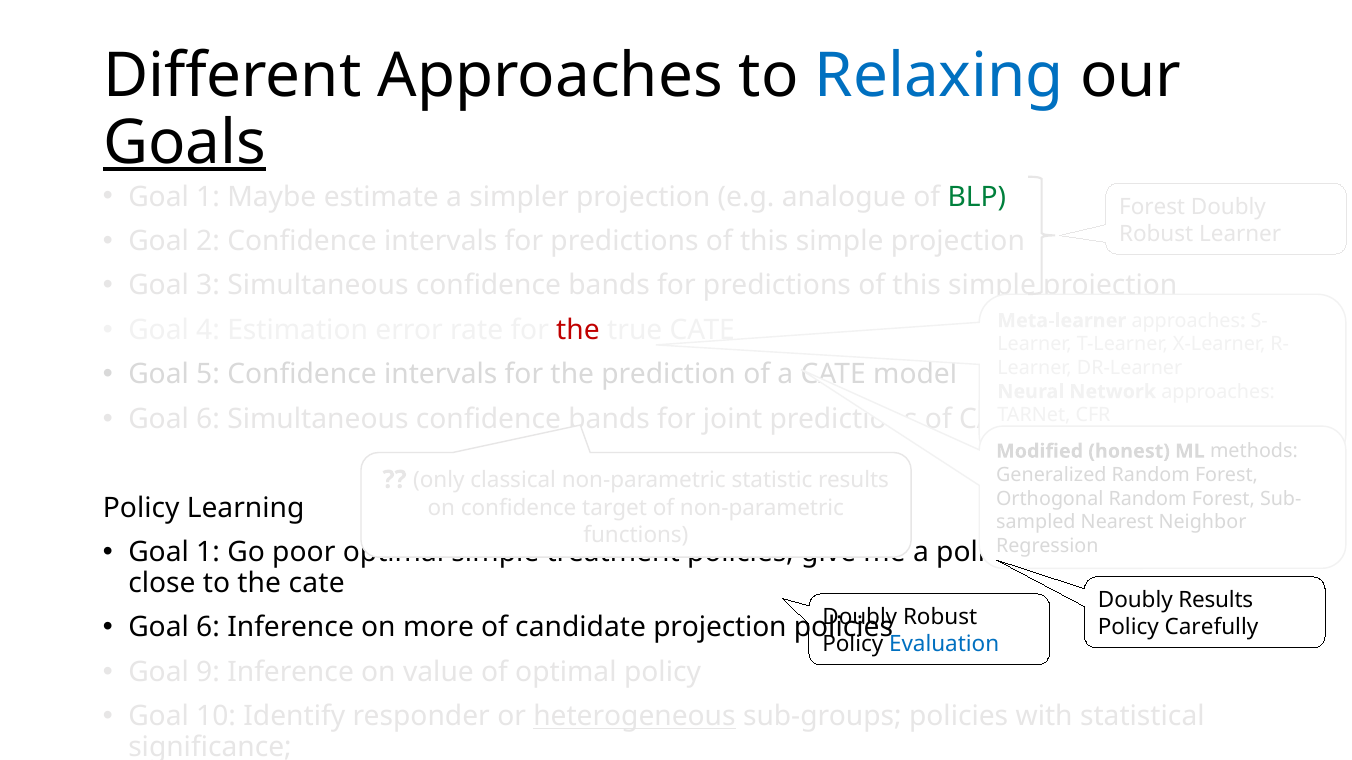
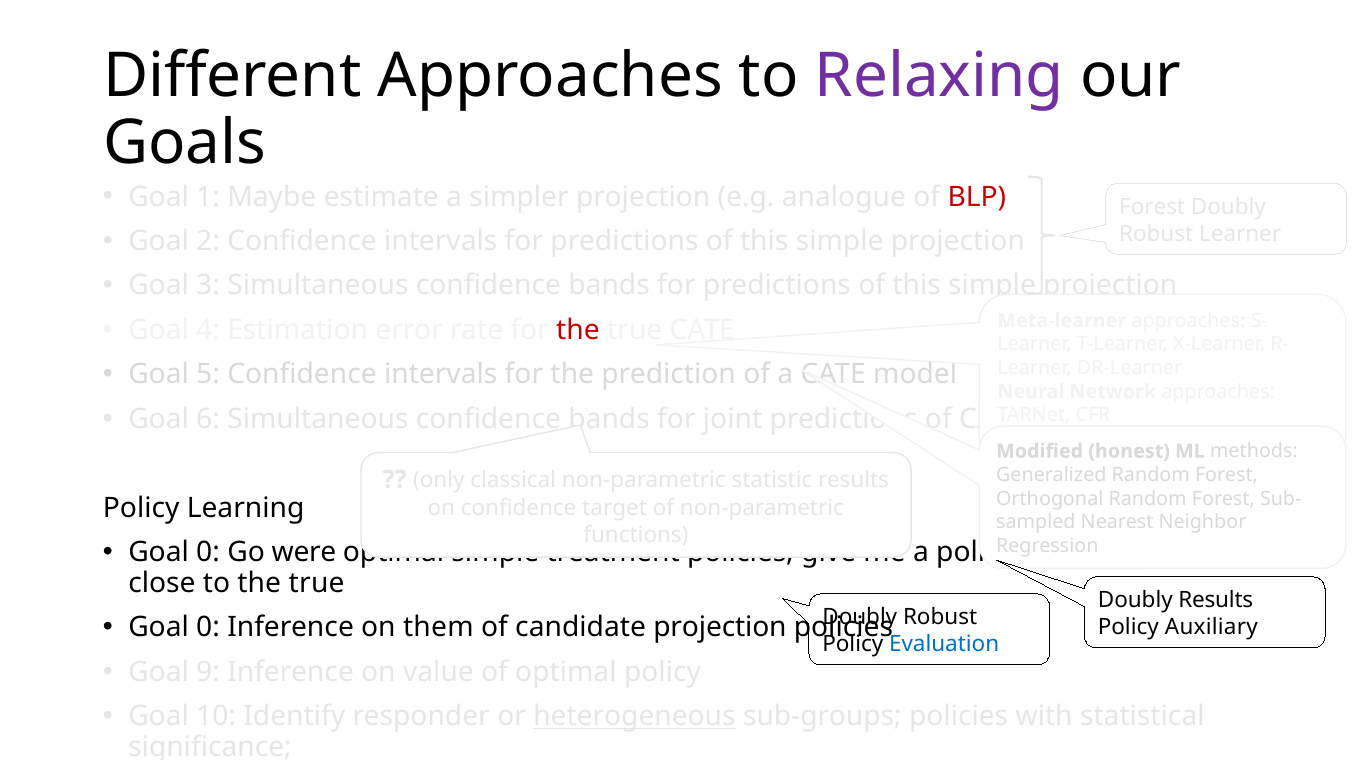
Relaxing colour: blue -> purple
Goals underline: present -> none
BLP colour: green -> red
1 at (208, 553): 1 -> 0
poor: poor -> were
to the cate: cate -> true
6 at (208, 628): 6 -> 0
more: more -> them
Carefully: Carefully -> Auxiliary
